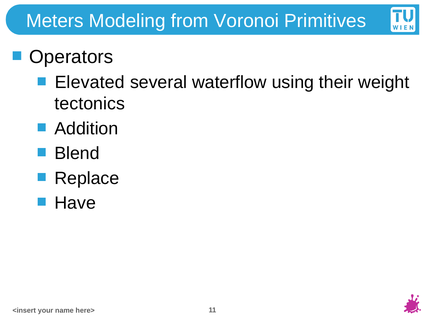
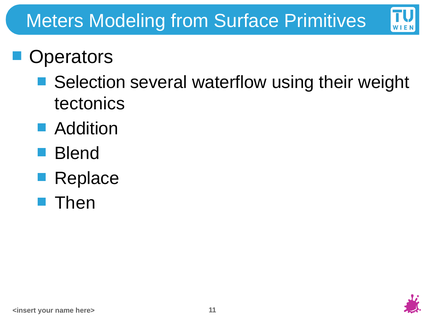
Voronoi: Voronoi -> Surface
Elevated: Elevated -> Selection
Have: Have -> Then
